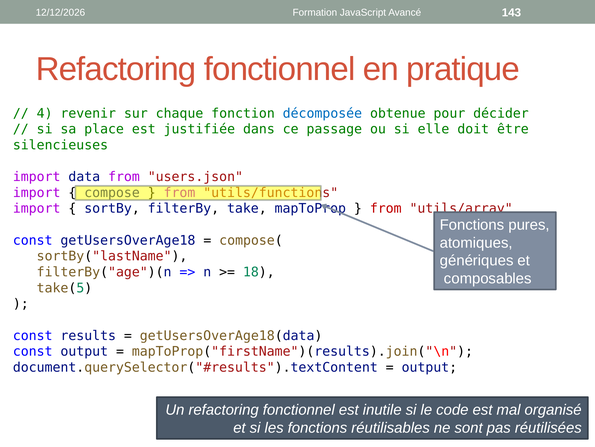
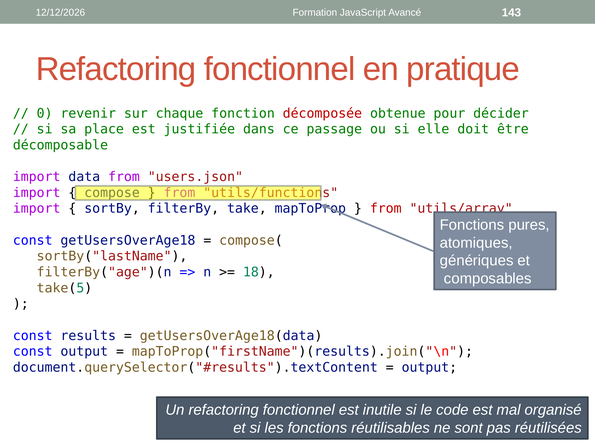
4: 4 -> 0
décomposée colour: blue -> red
silencieuses: silencieuses -> décomposable
